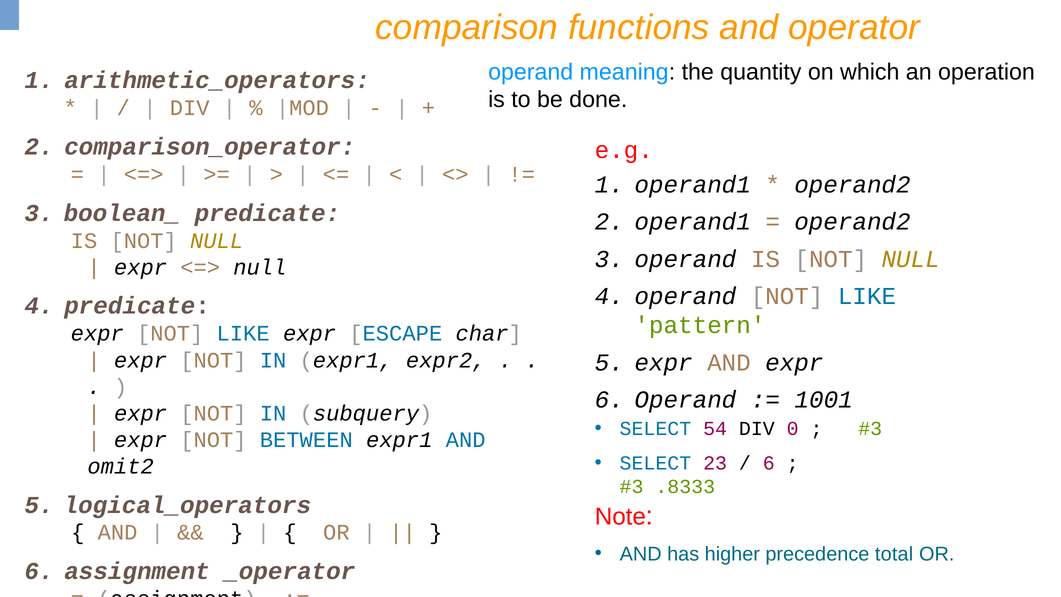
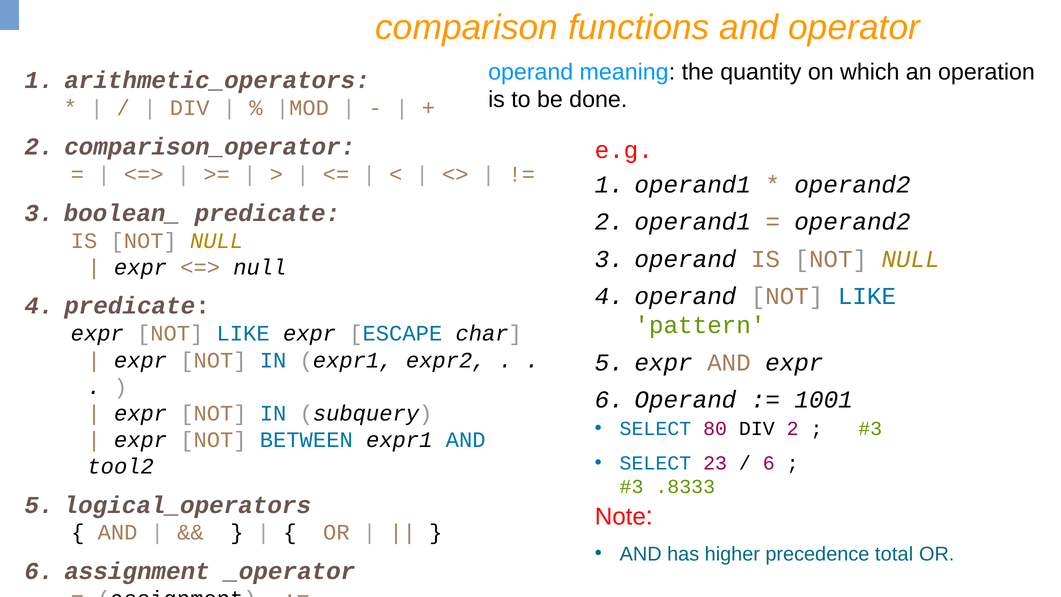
54: 54 -> 80
DIV 0: 0 -> 2
omit2: omit2 -> tool2
